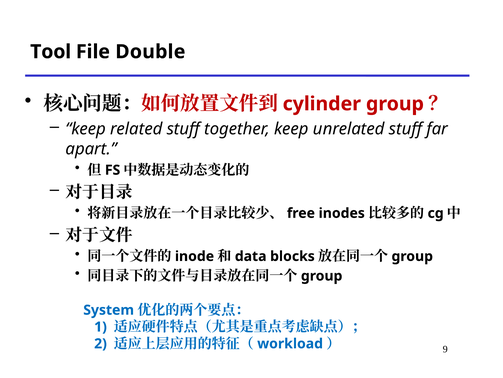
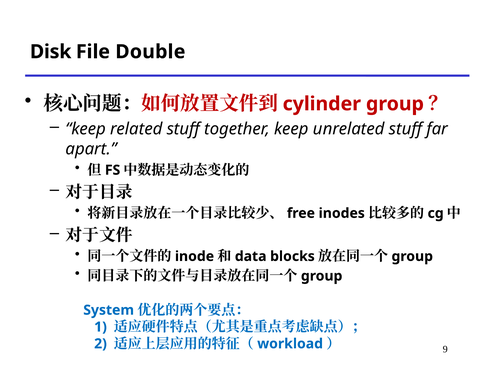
Tool: Tool -> Disk
